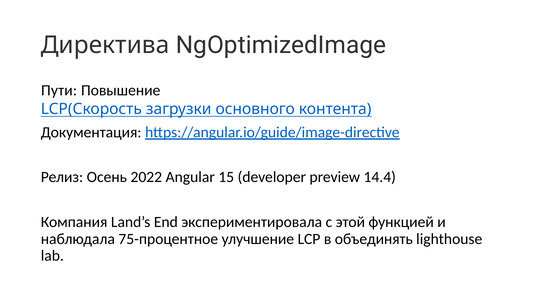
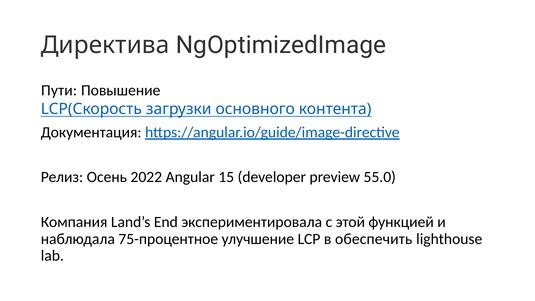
14.4: 14.4 -> 55.0
объединять: объединять -> обеспечить
